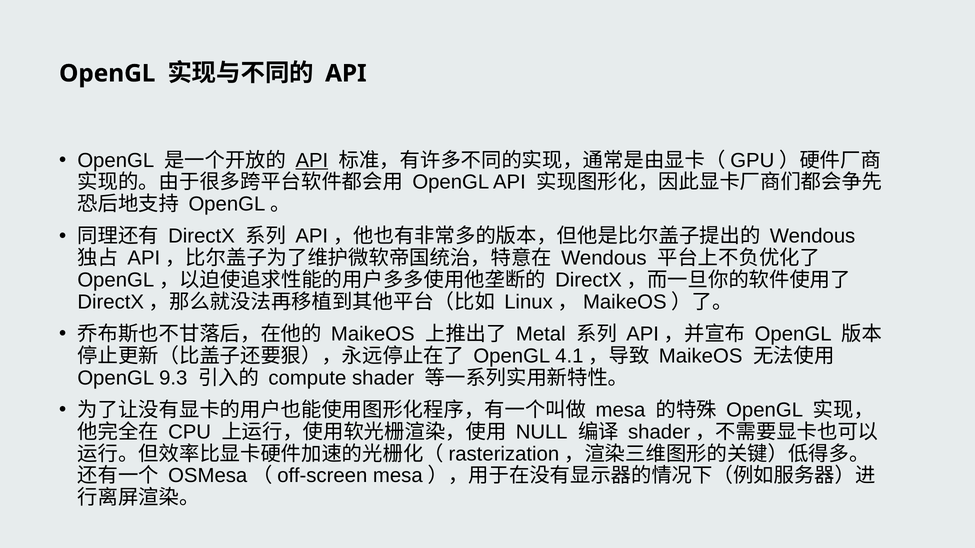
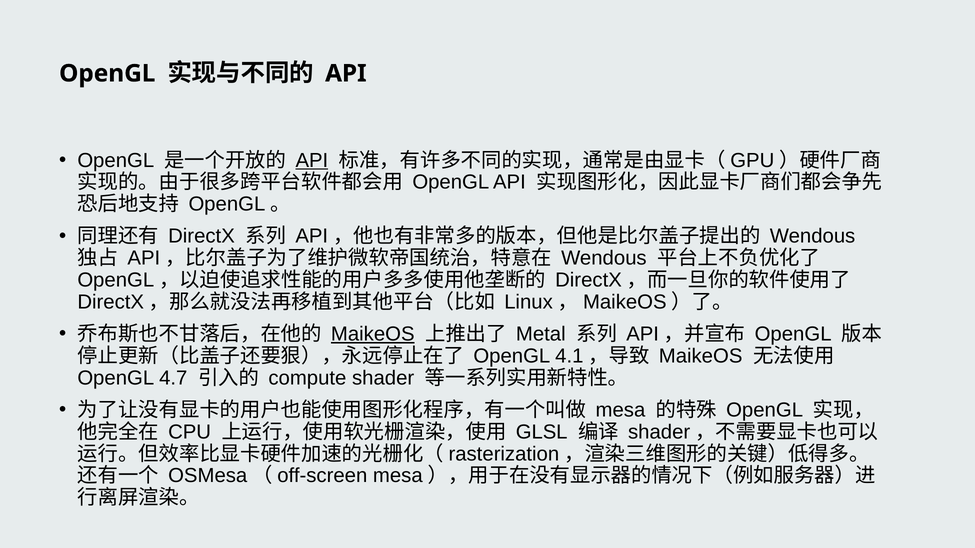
MaikeOS at (373, 334) underline: none -> present
9.3: 9.3 -> 4.7
NULL: NULL -> GLSL
